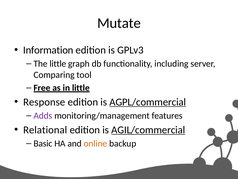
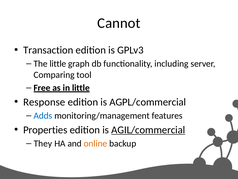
Mutate: Mutate -> Cannot
Information: Information -> Transaction
AGPL/commercial underline: present -> none
Adds colour: purple -> blue
Relational: Relational -> Properties
Basic: Basic -> They
